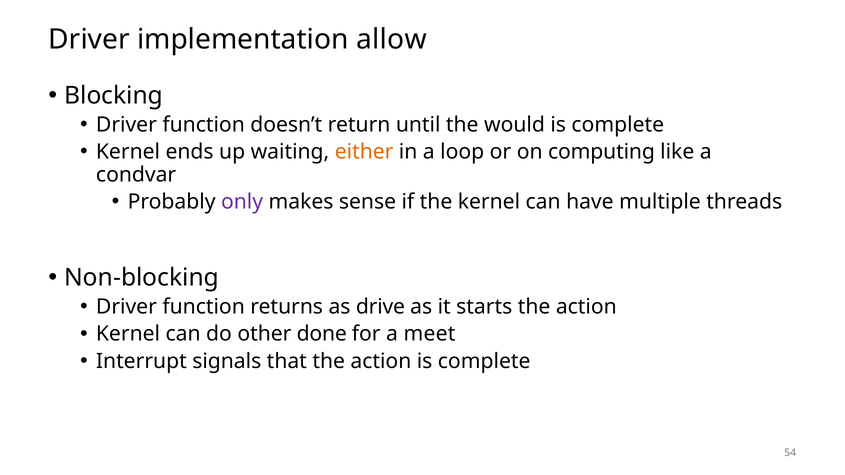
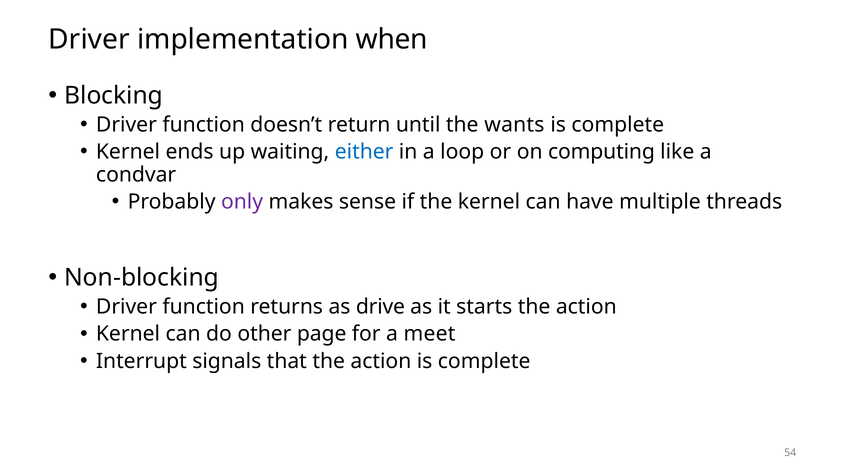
allow: allow -> when
would: would -> wants
either colour: orange -> blue
done: done -> page
